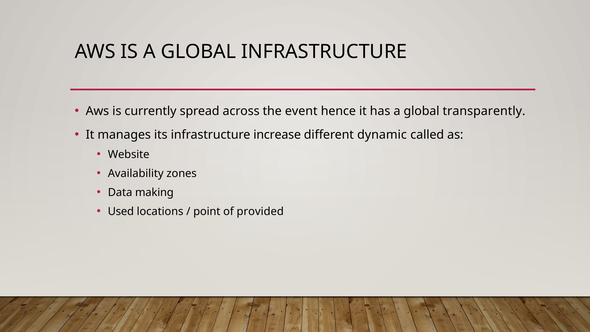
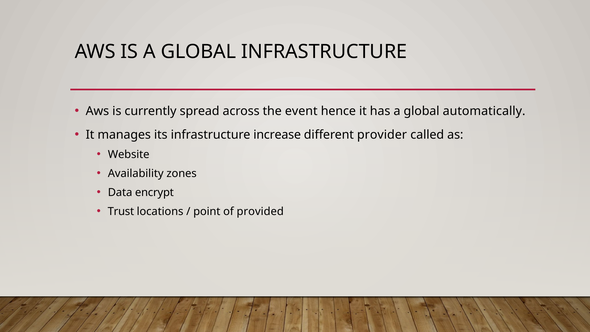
transparently: transparently -> automatically
dynamic: dynamic -> provider
making: making -> encrypt
Used: Used -> Trust
